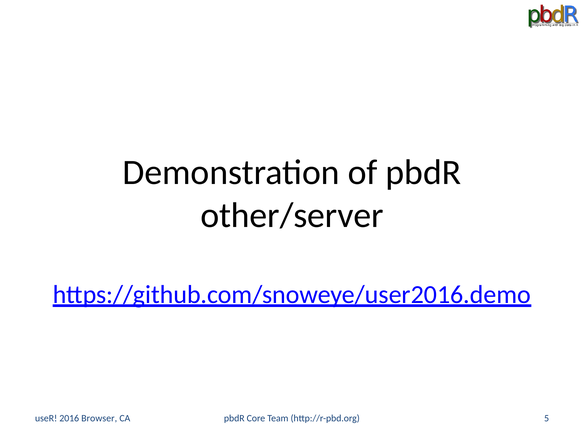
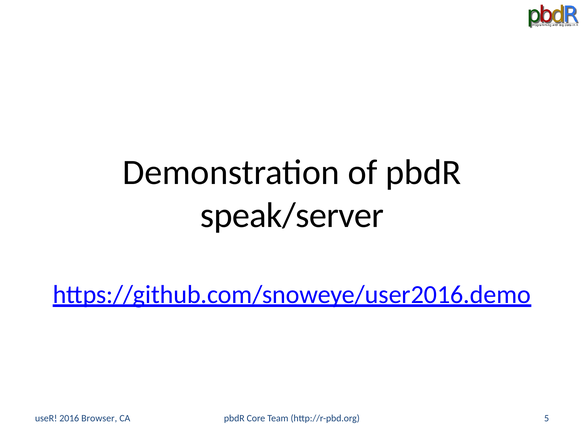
other/server: other/server -> speak/server
